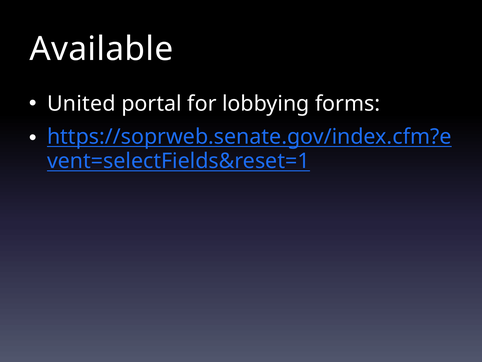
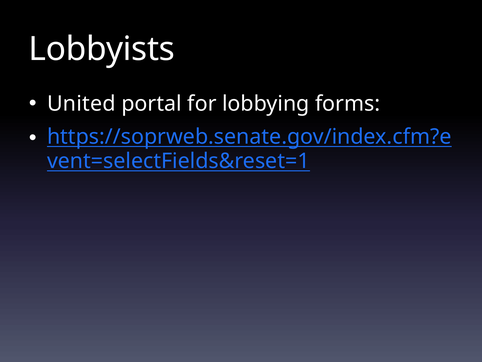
Available: Available -> Lobbyists
